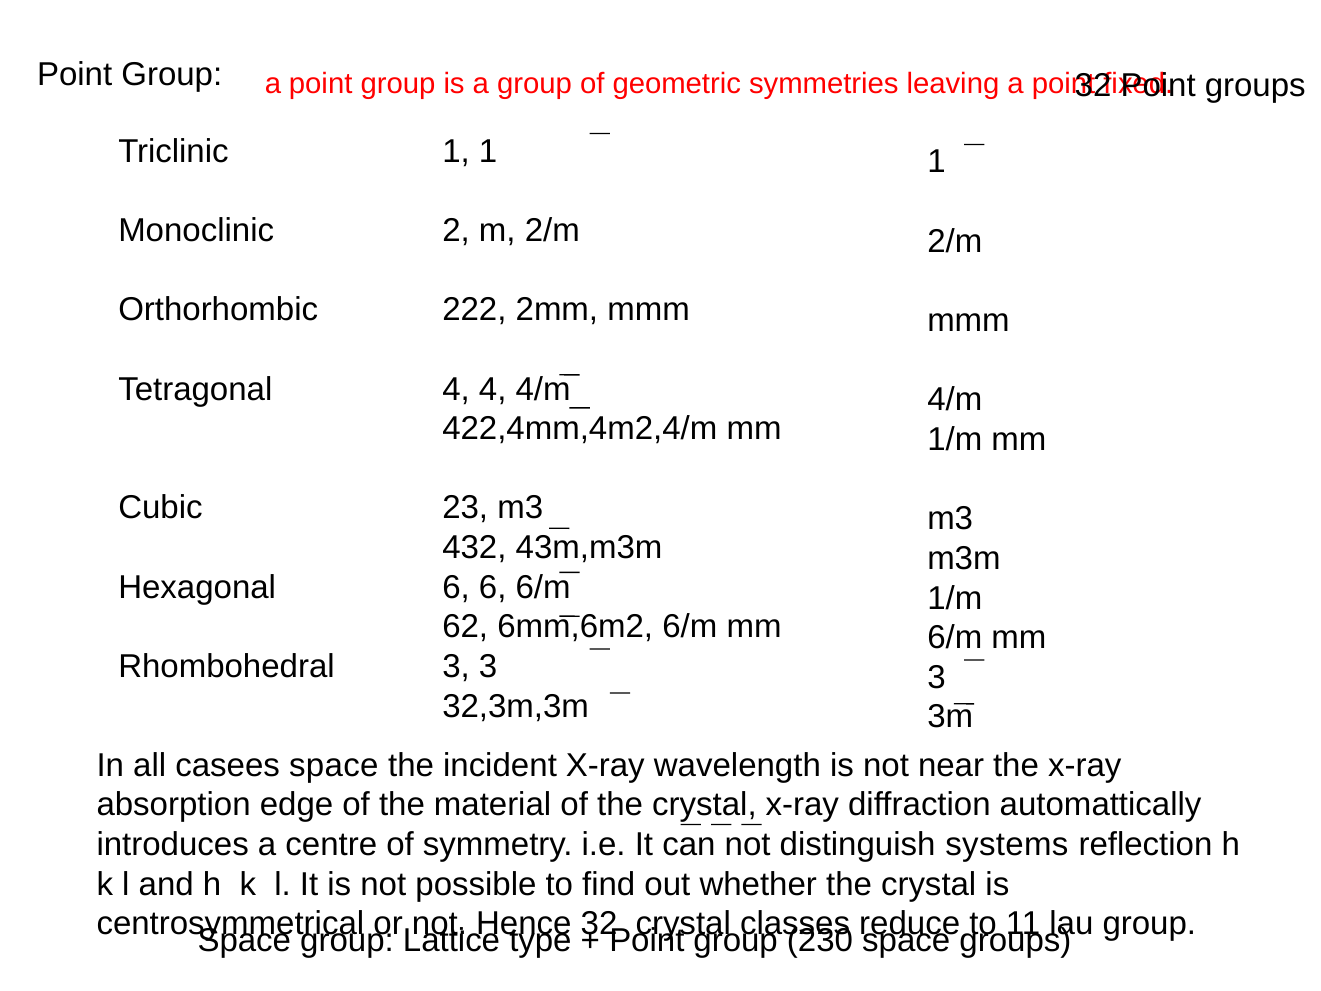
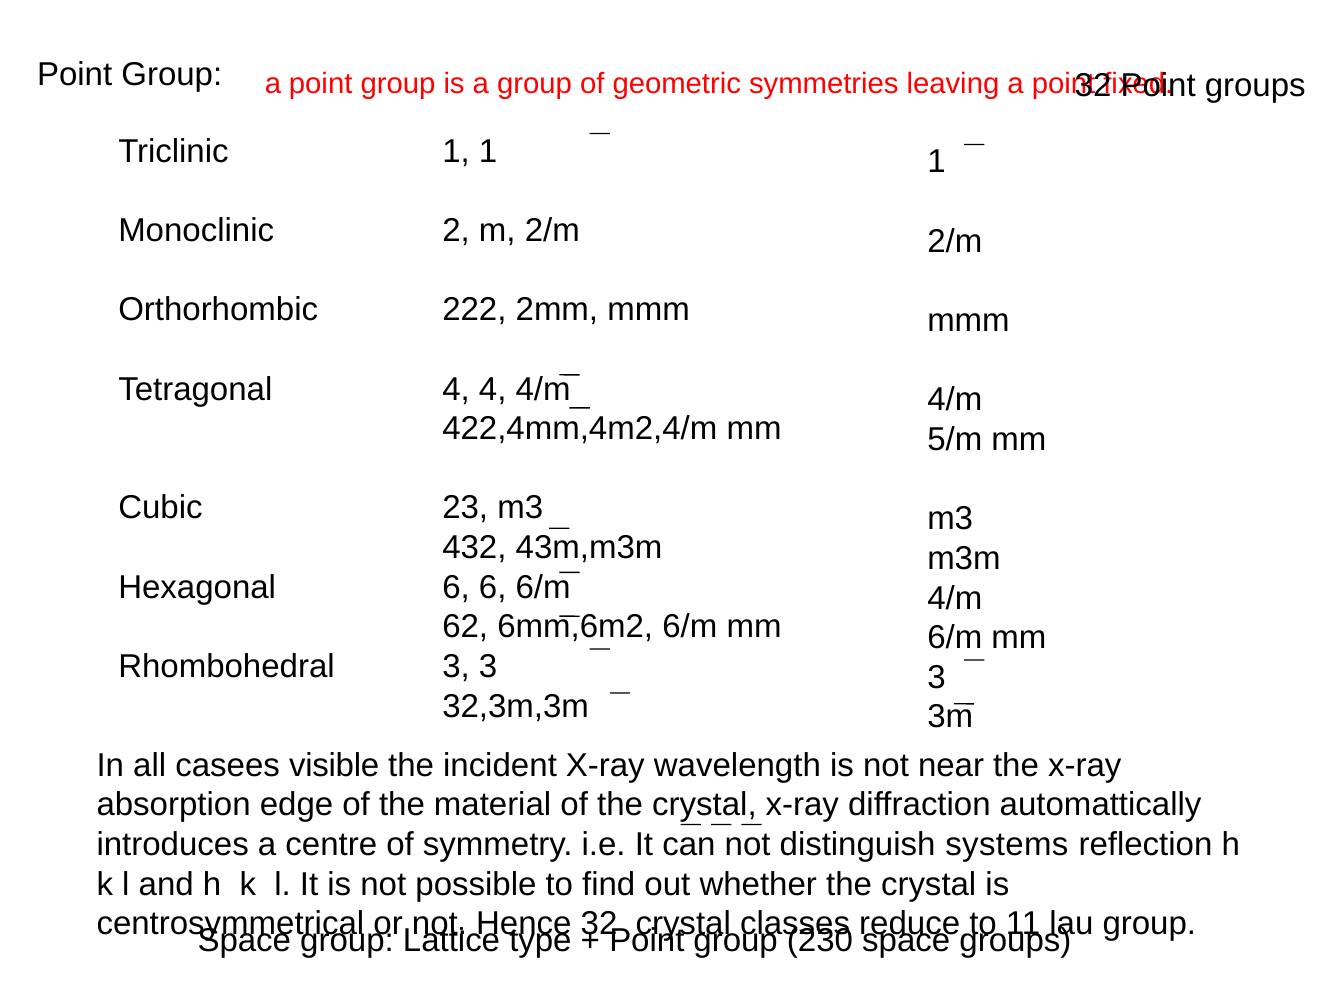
1/m at (955, 439): 1/m -> 5/m
1/m at (955, 598): 1/m -> 4/m
casees space: space -> visible
